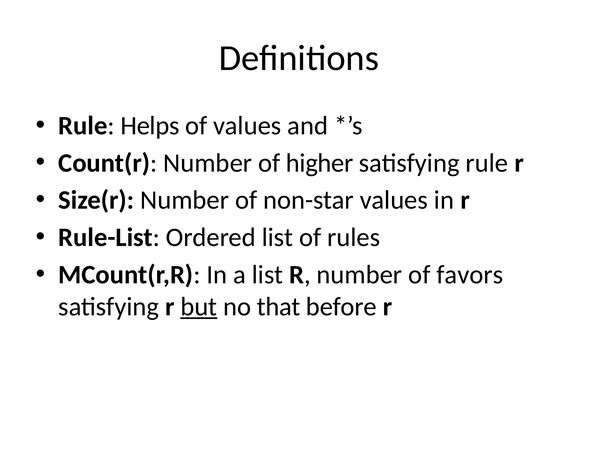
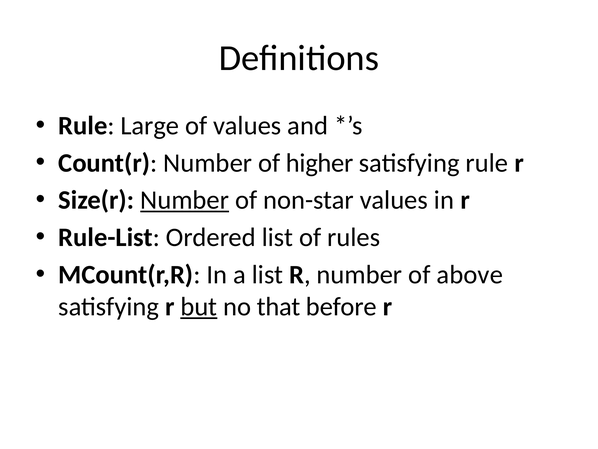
Helps: Helps -> Large
Number at (185, 200) underline: none -> present
favors: favors -> above
